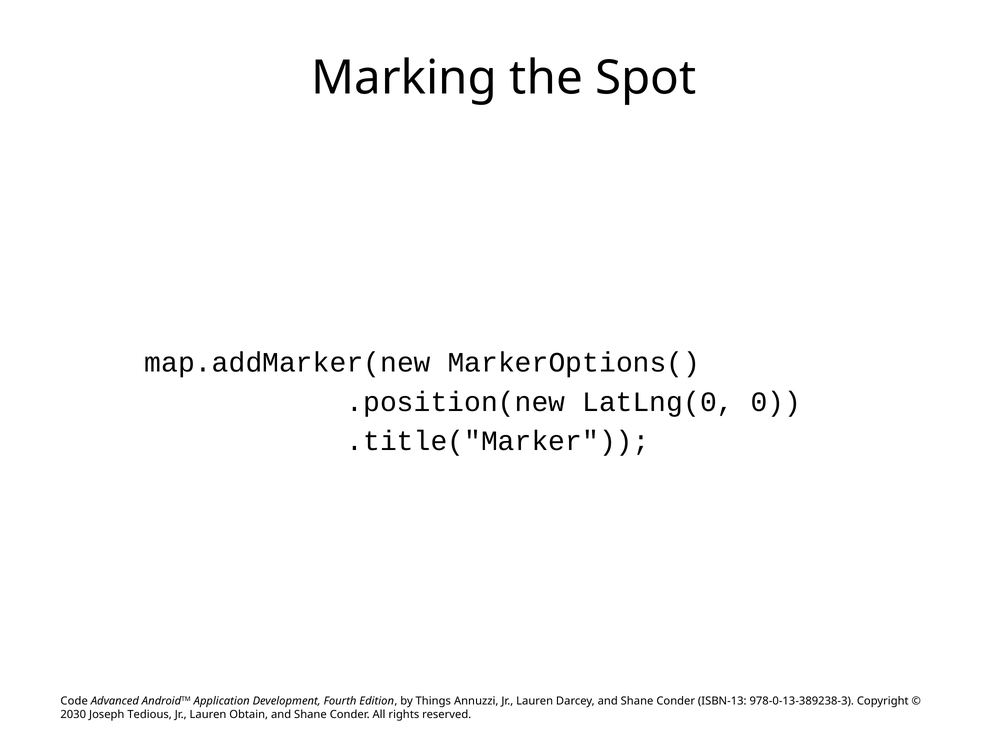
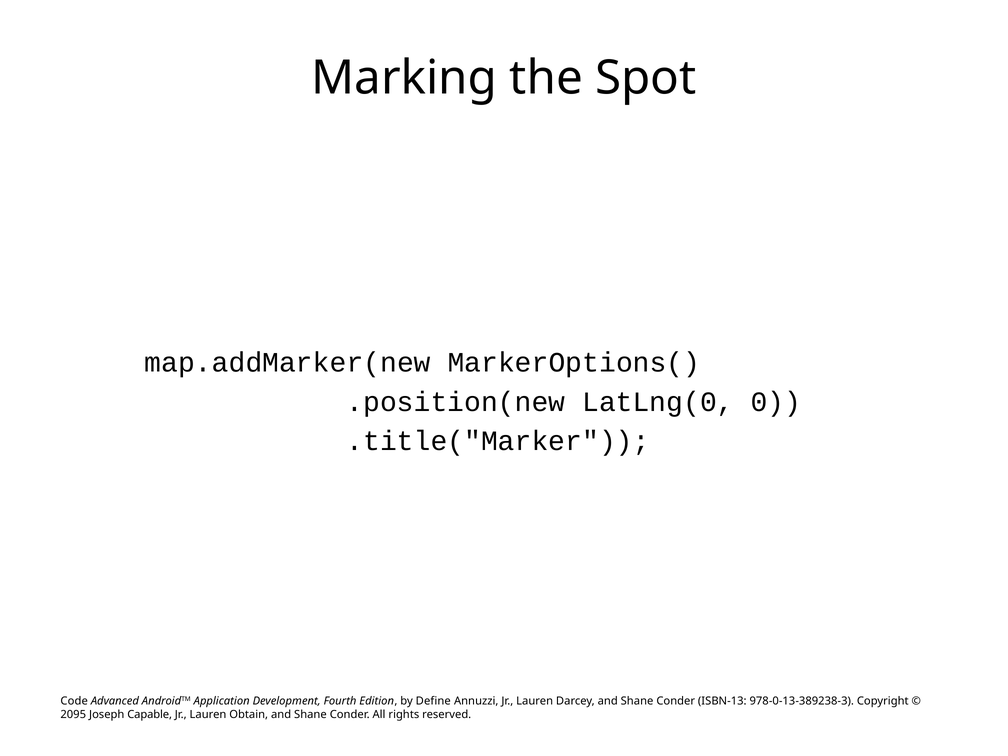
Things: Things -> Define
2030: 2030 -> 2095
Tedious: Tedious -> Capable
